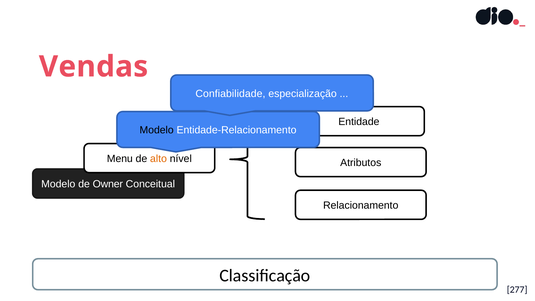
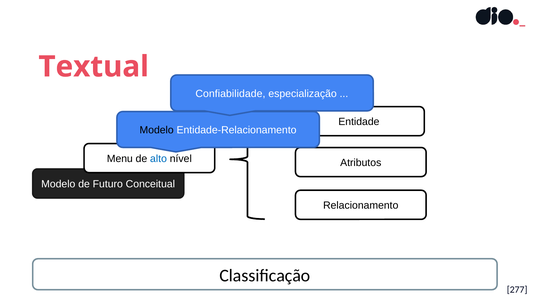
Vendas: Vendas -> Textual
alto colour: orange -> blue
Owner: Owner -> Futuro
